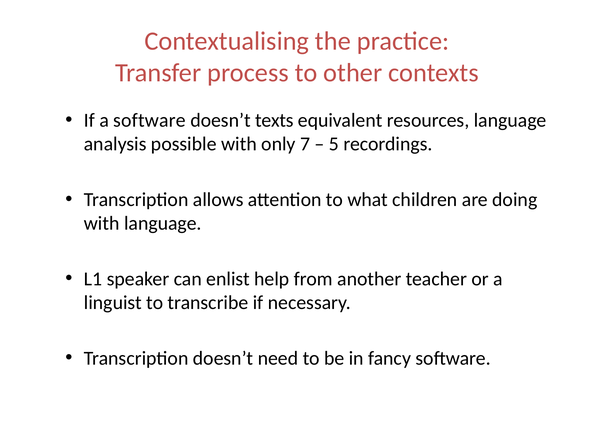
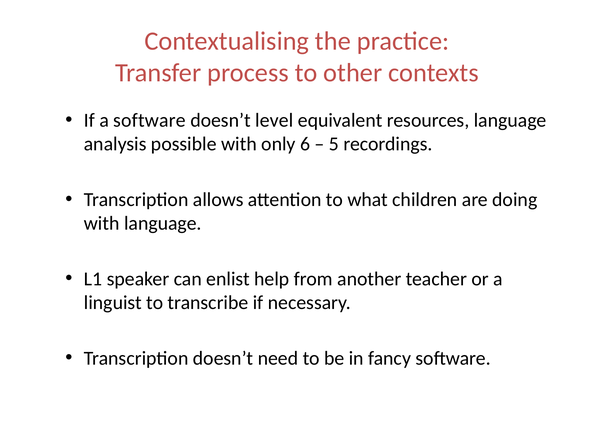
texts: texts -> level
7: 7 -> 6
